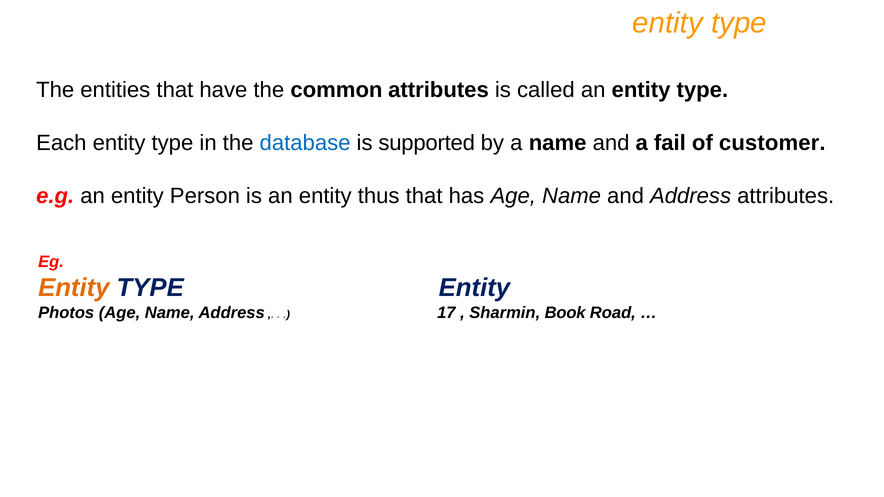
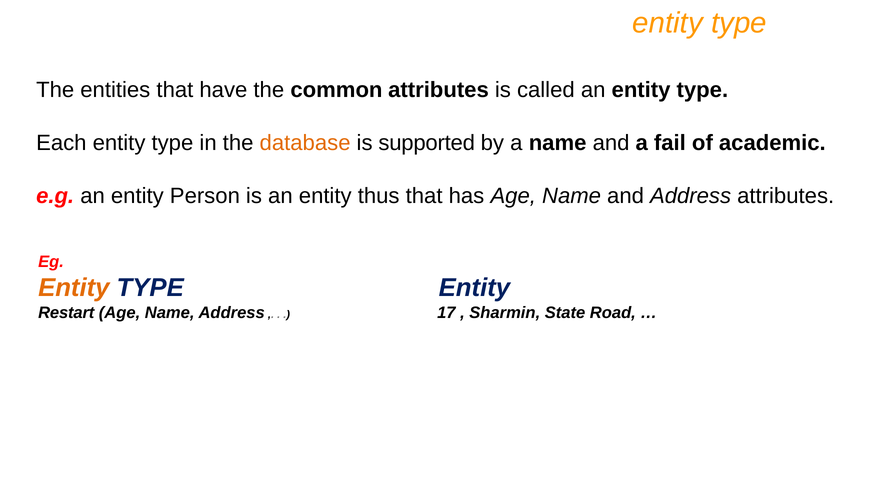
database colour: blue -> orange
customer: customer -> academic
Photos: Photos -> Restart
Book: Book -> State
